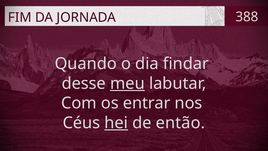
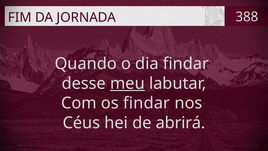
os entrar: entrar -> findar
hei underline: present -> none
então: então -> abrirá
